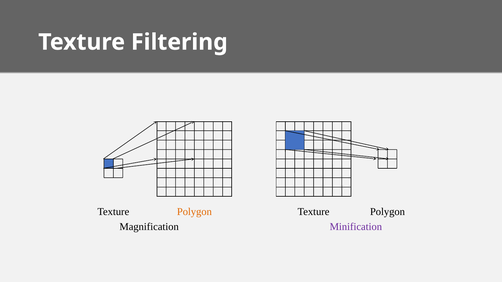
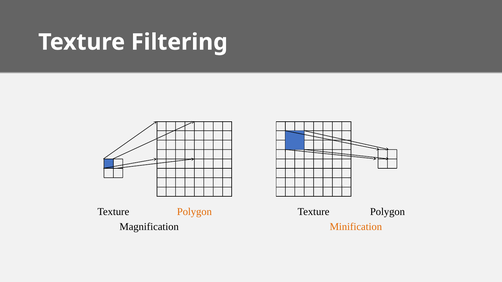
Minification colour: purple -> orange
